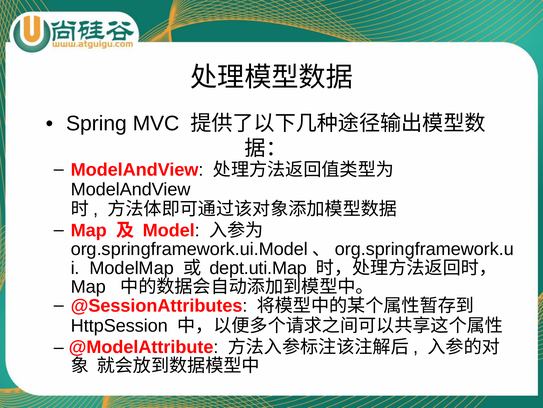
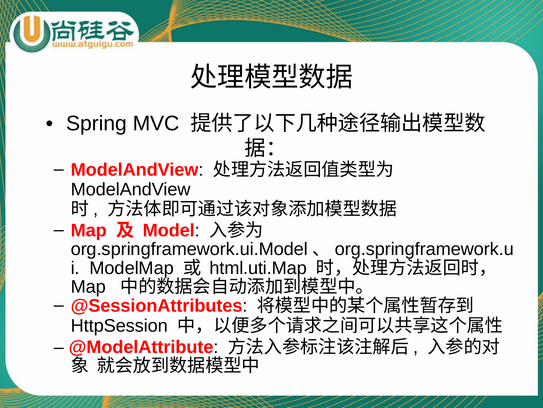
dept.uti.Map: dept.uti.Map -> html.uti.Map
